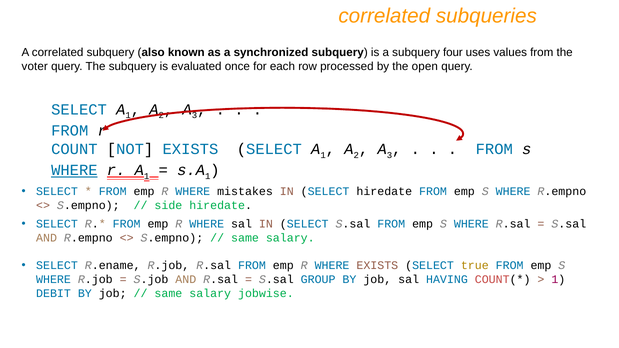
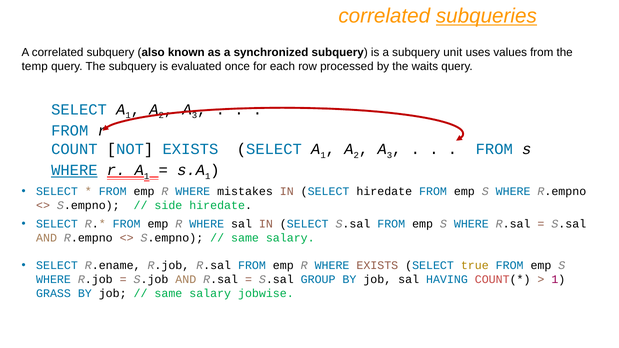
subqueries underline: none -> present
four: four -> unit
voter: voter -> temp
open: open -> waits
DEBIT: DEBIT -> GRASS
